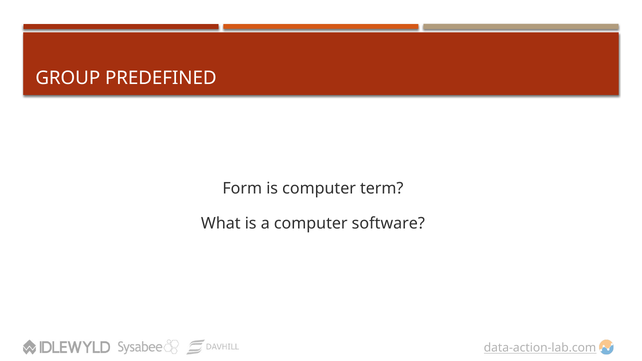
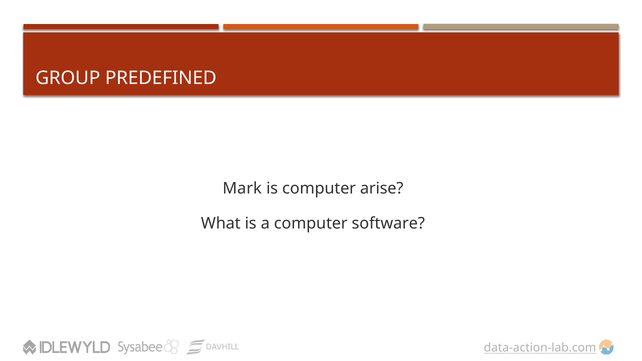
Form: Form -> Mark
term: term -> arise
